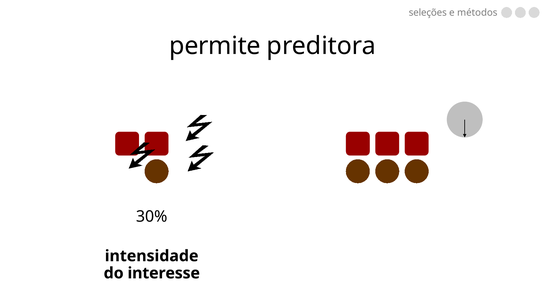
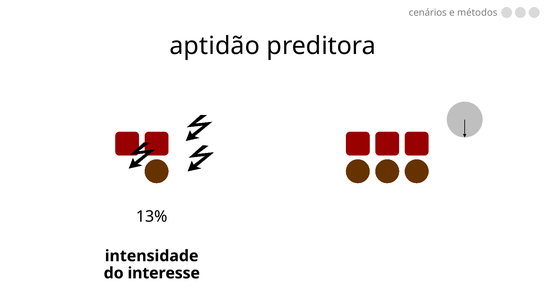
seleções: seleções -> cenários
permite: permite -> aptidão
30%: 30% -> 13%
